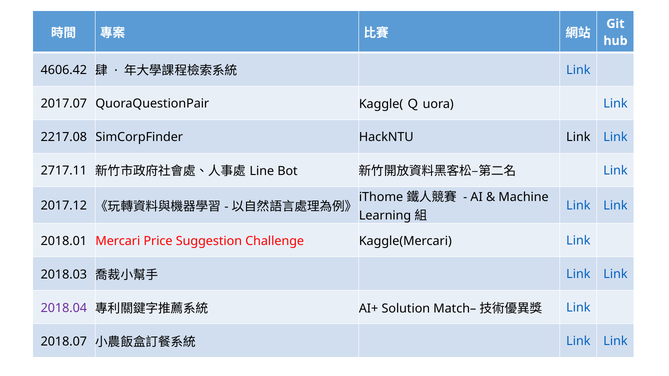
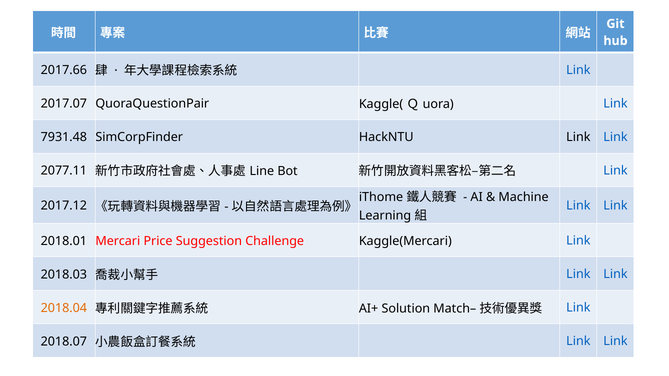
4606.42: 4606.42 -> 2017.66
2217.08: 2217.08 -> 7931.48
2717.11: 2717.11 -> 2077.11
2018.04 colour: purple -> orange
